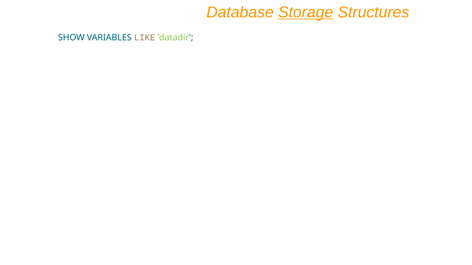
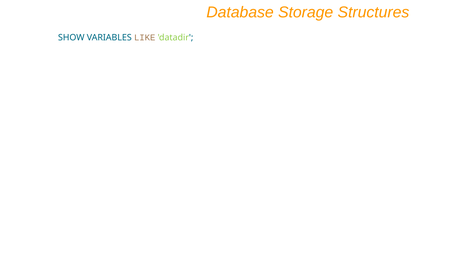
Storage underline: present -> none
